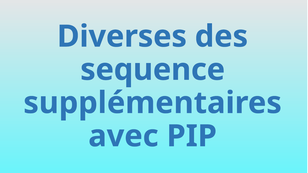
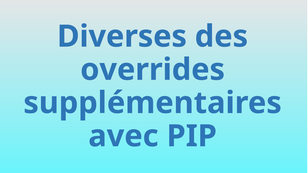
sequence: sequence -> overrides
